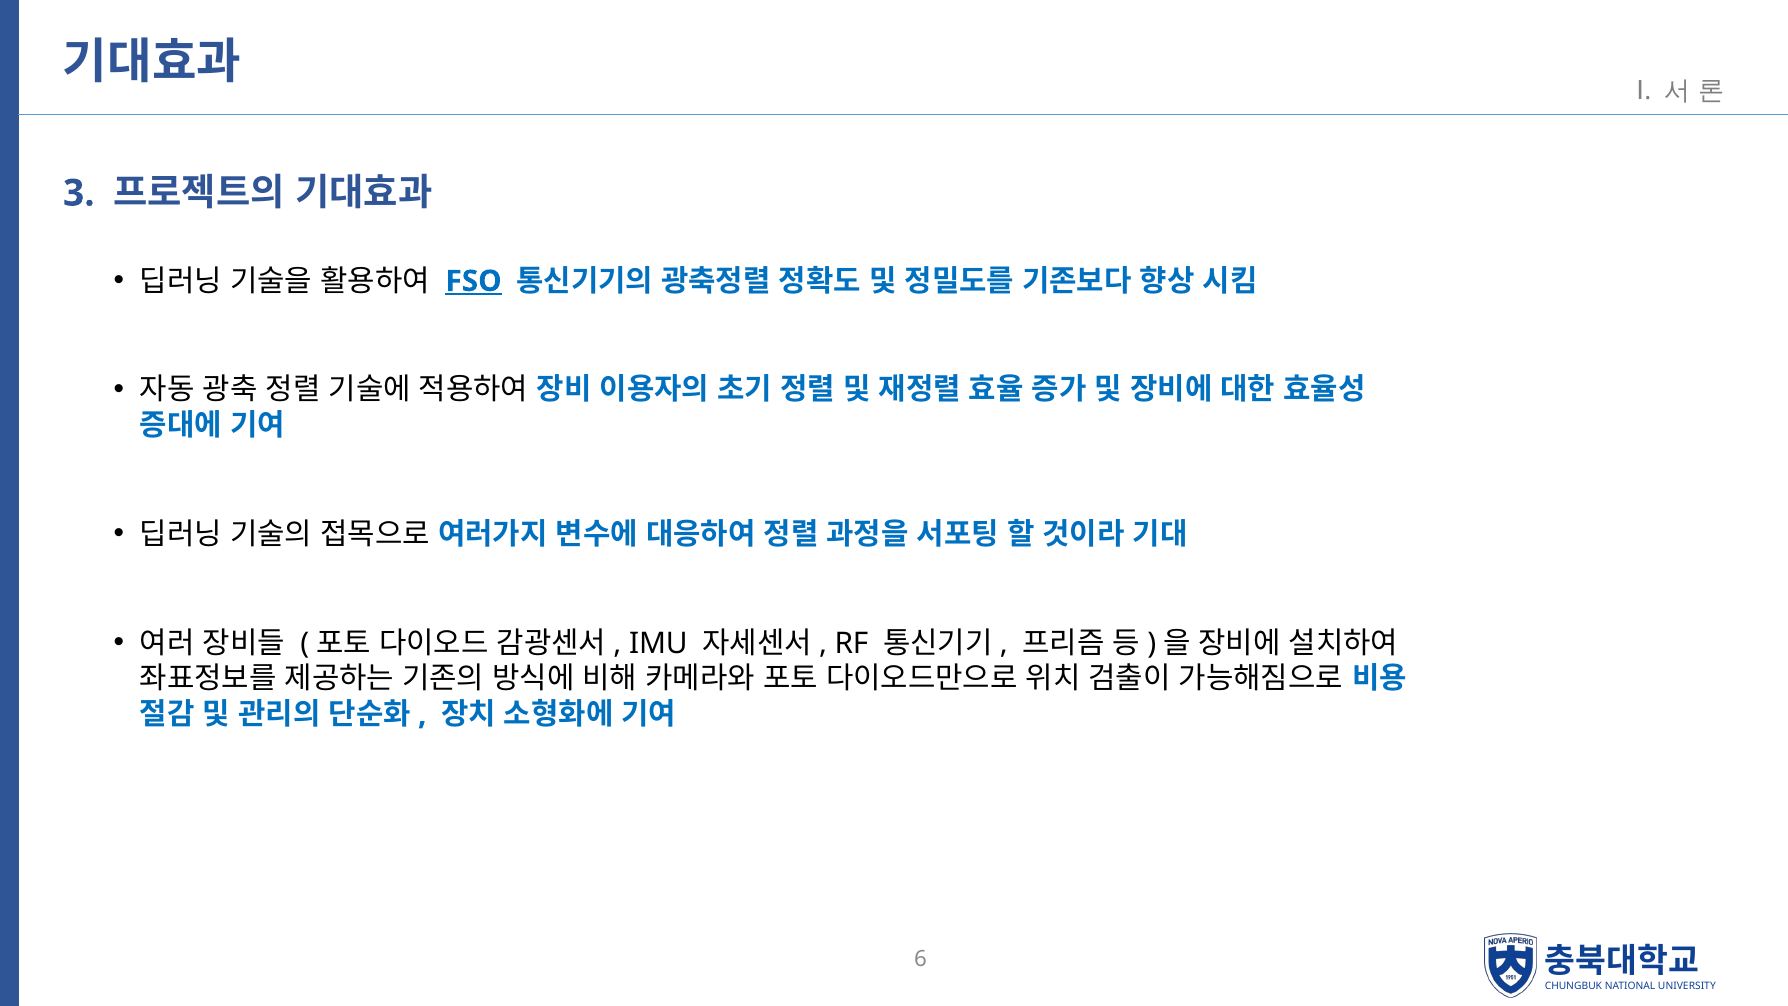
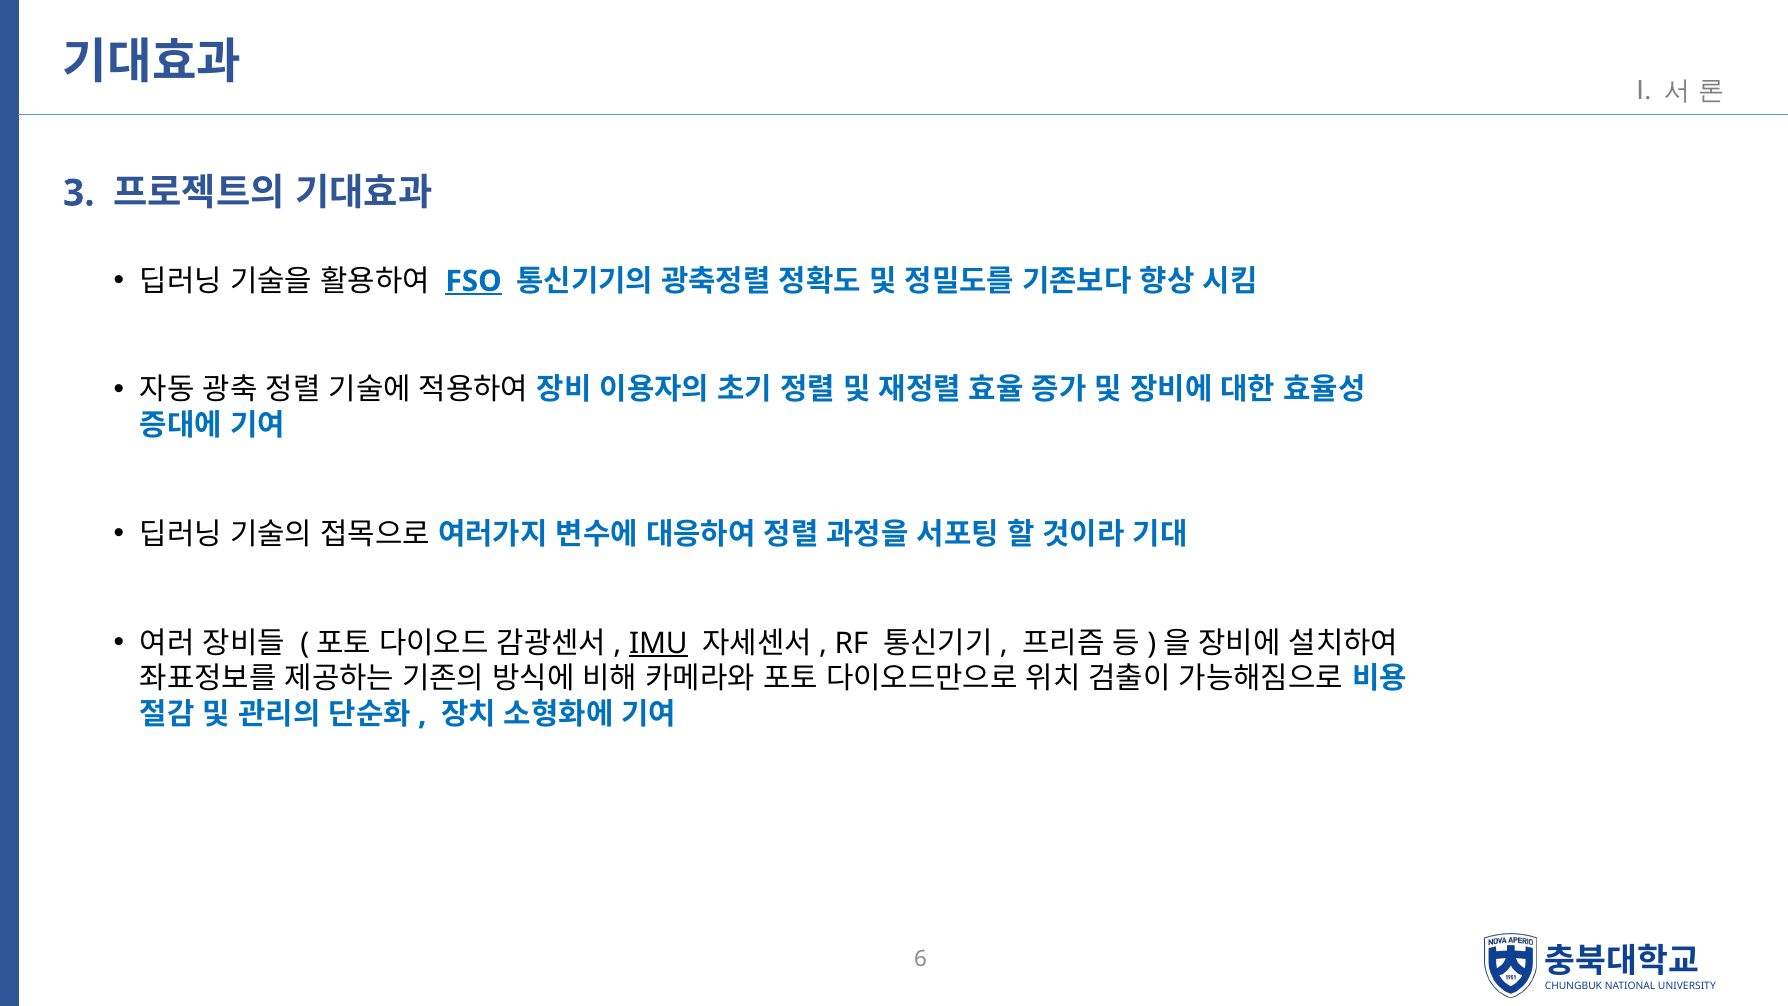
IMU underline: none -> present
